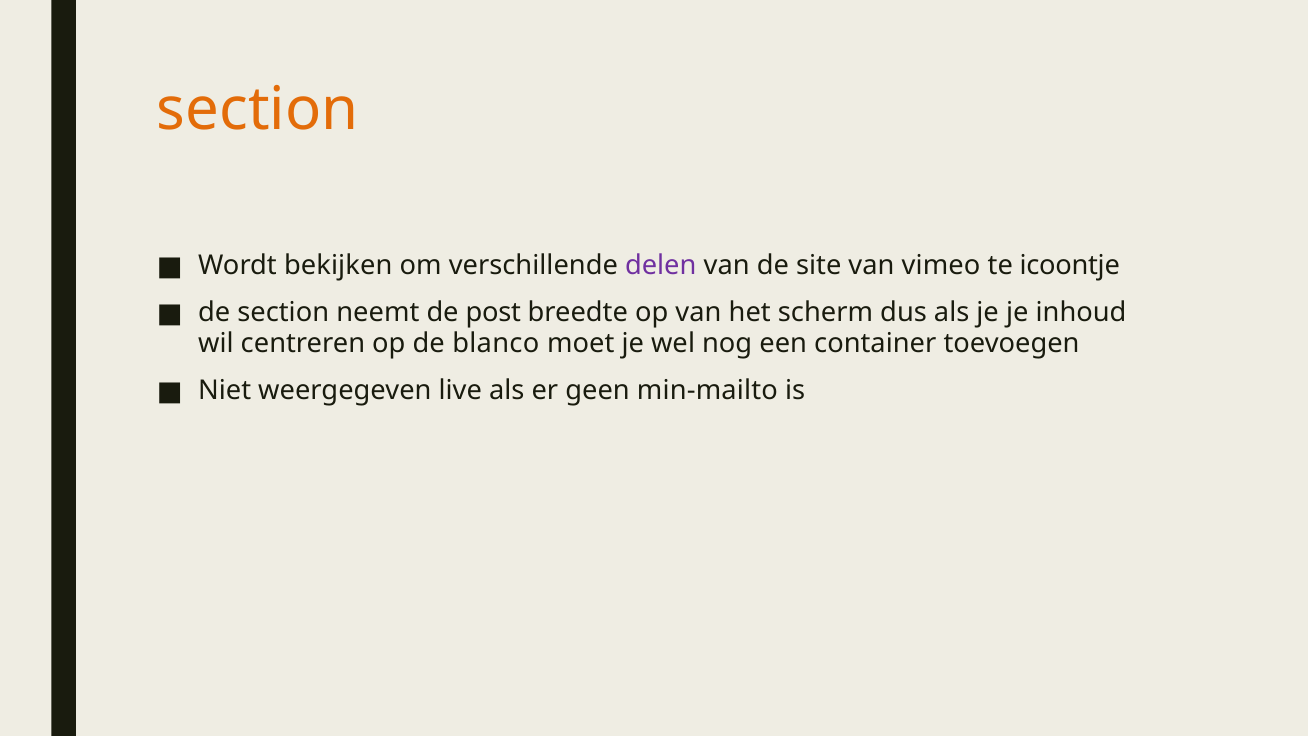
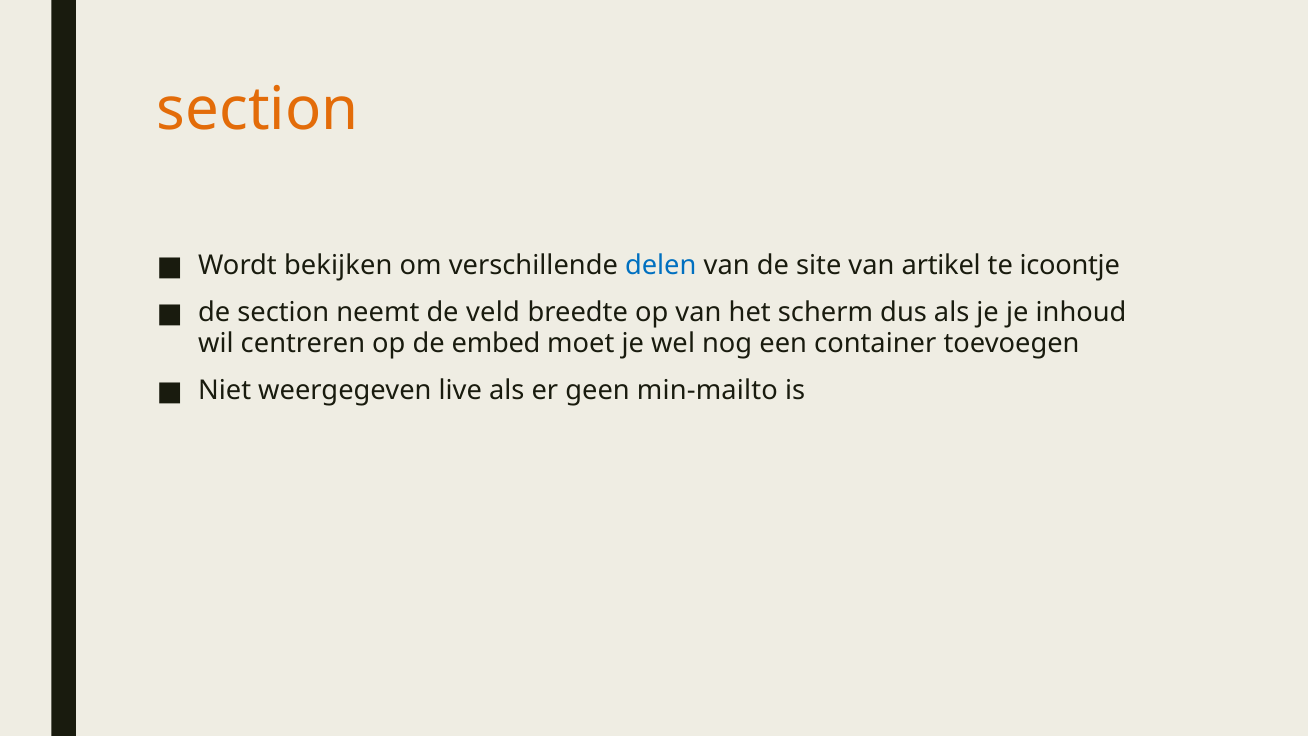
delen colour: purple -> blue
vimeo: vimeo -> artikel
post: post -> veld
blanco: blanco -> embed
